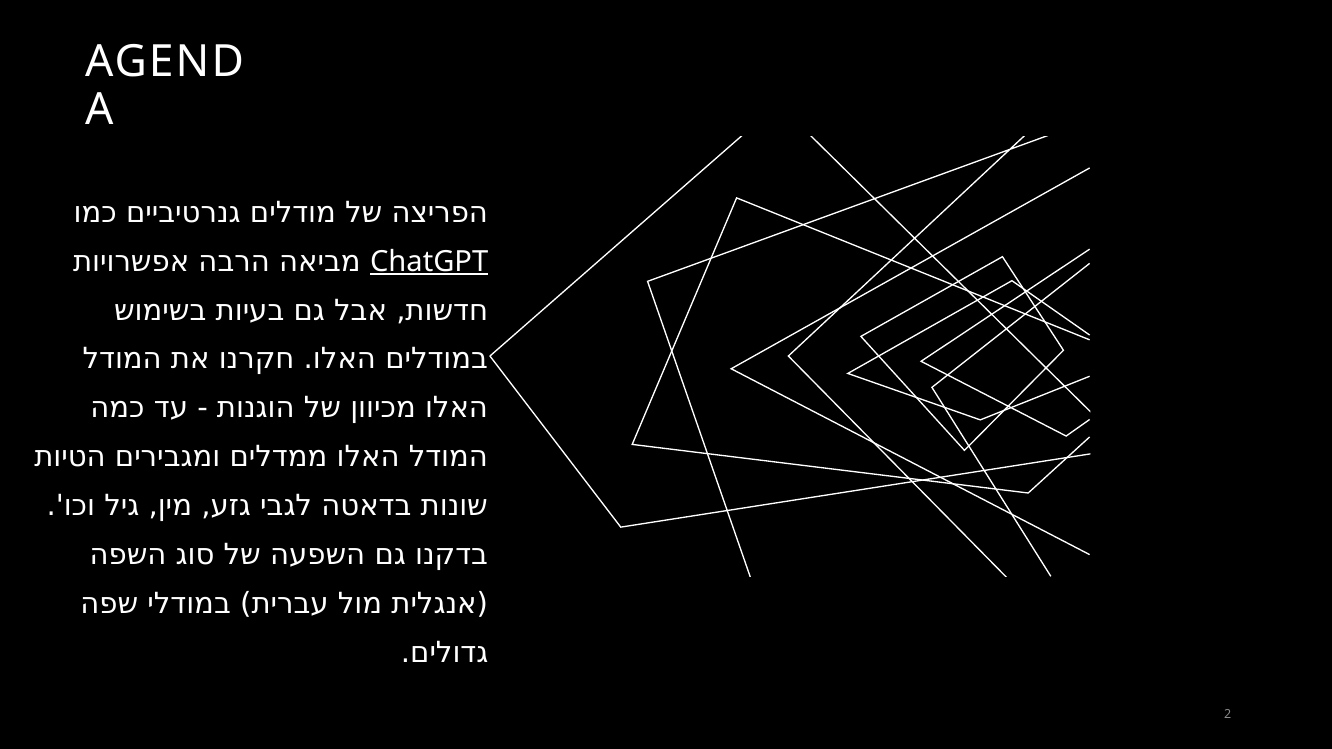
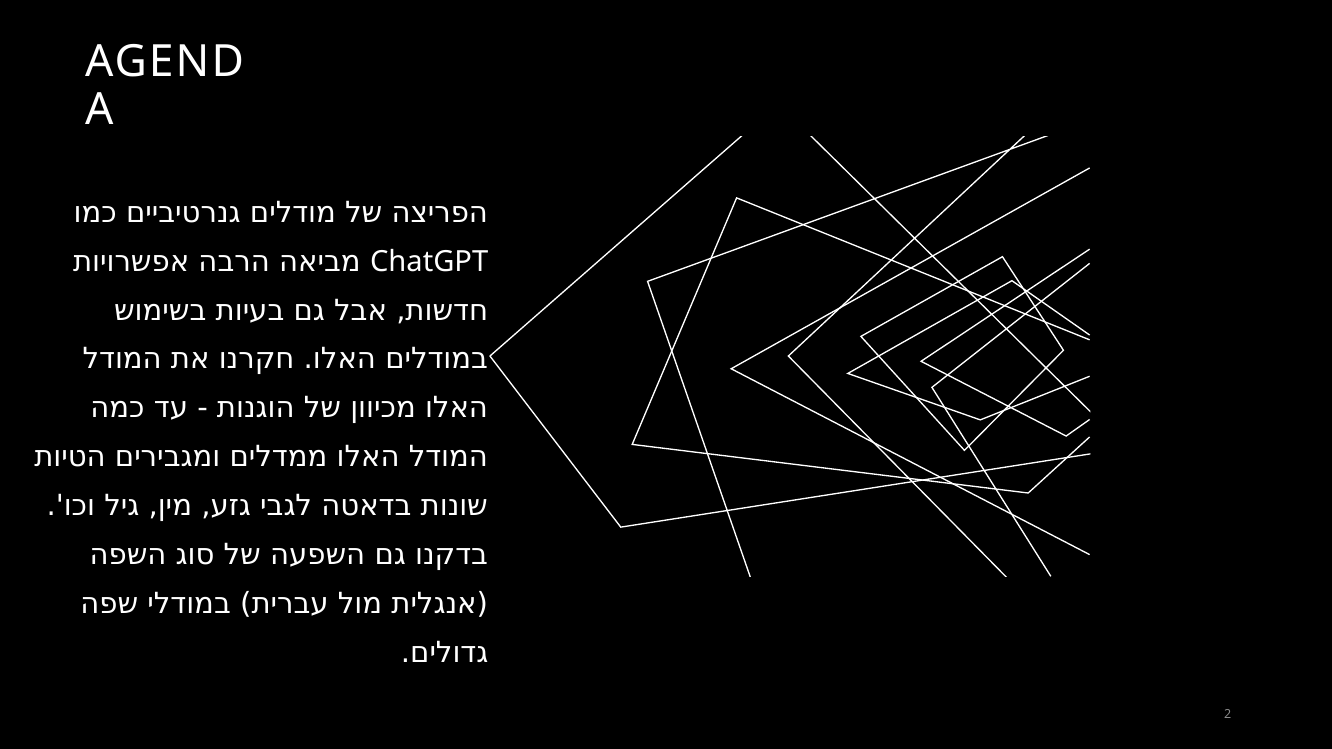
ChatGPT underline: present -> none
